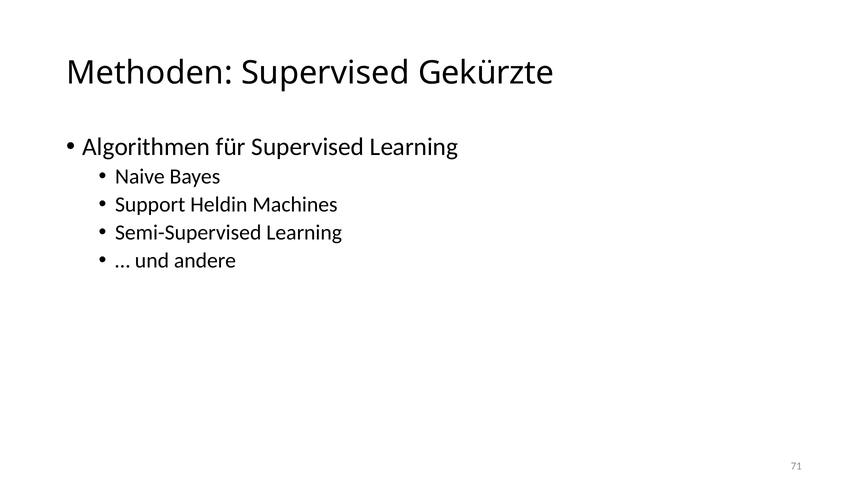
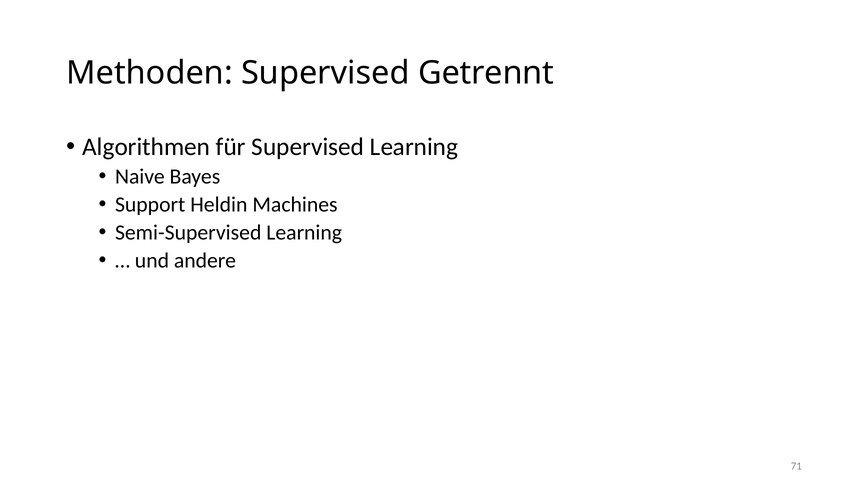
Gekürzte: Gekürzte -> Getrennt
